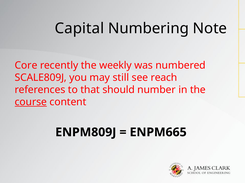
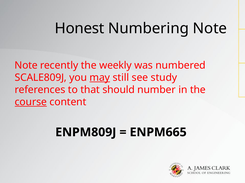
Capital: Capital -> Honest
Core at (26, 66): Core -> Note
may underline: none -> present
reach: reach -> study
